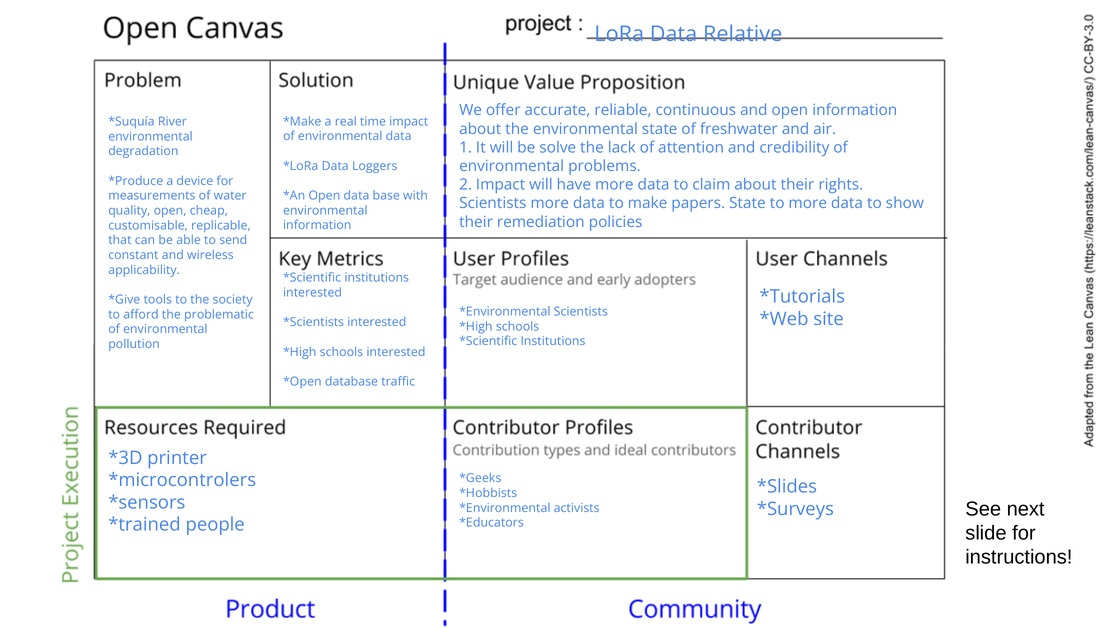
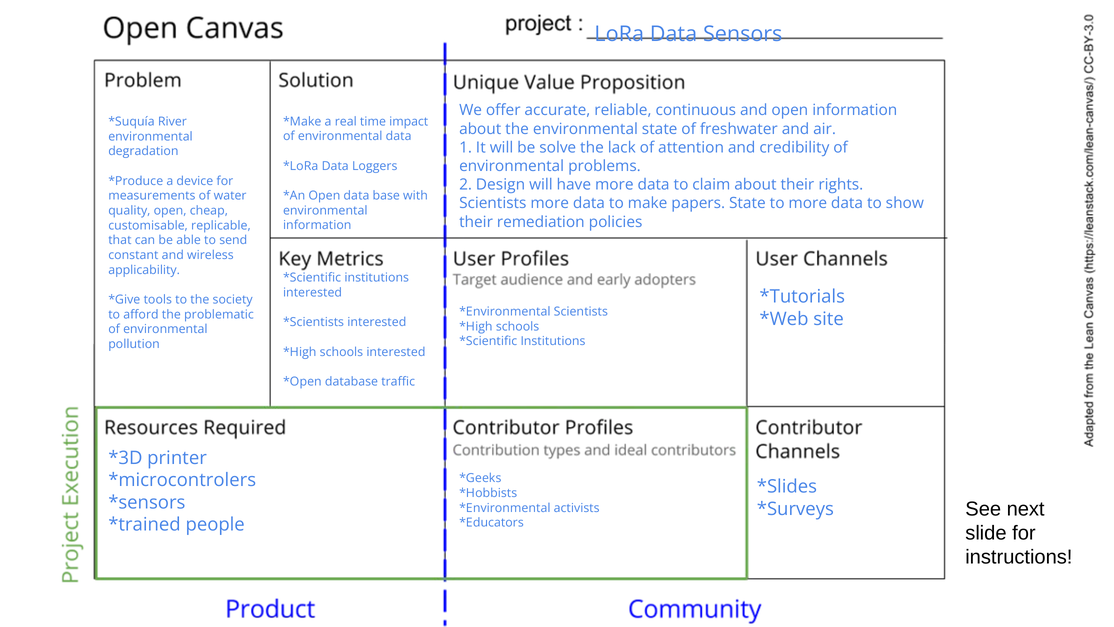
Relative: Relative -> Sensors
2 Impact: Impact -> Design
